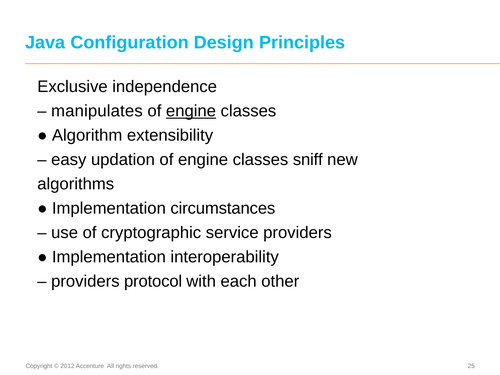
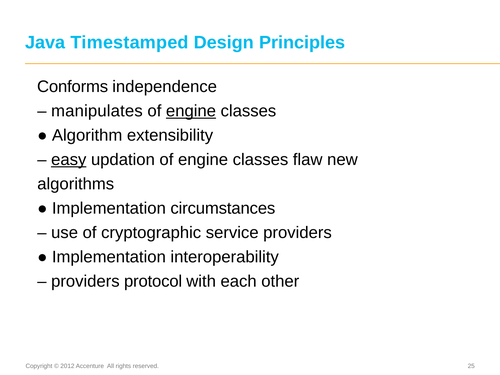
Configuration: Configuration -> Timestamped
Exclusive: Exclusive -> Conforms
easy underline: none -> present
sniff: sniff -> flaw
